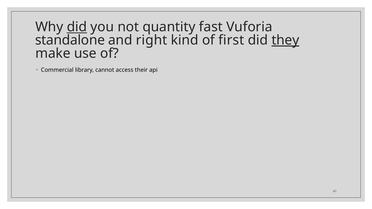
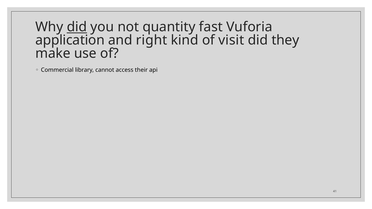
standalone: standalone -> application
first: first -> visit
they underline: present -> none
